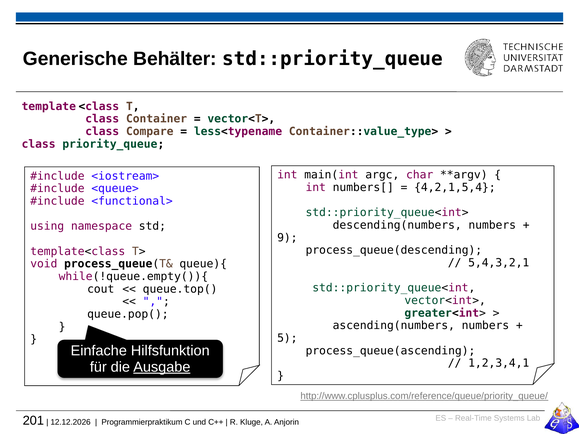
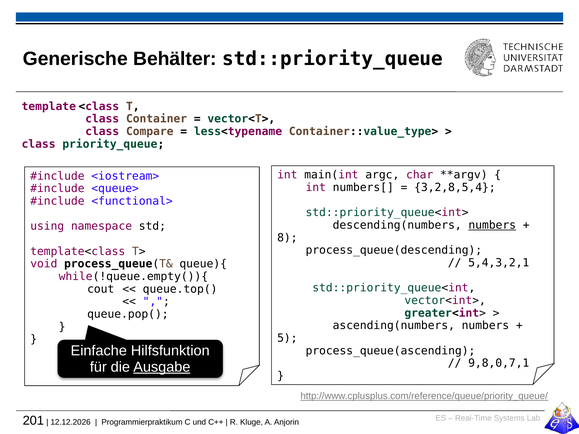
4,2,1,5,4: 4,2,1,5,4 -> 3,2,8,5,4
numbers at (492, 225) underline: none -> present
9: 9 -> 8
1,2,3,4,1: 1,2,3,4,1 -> 9,8,0,7,1
